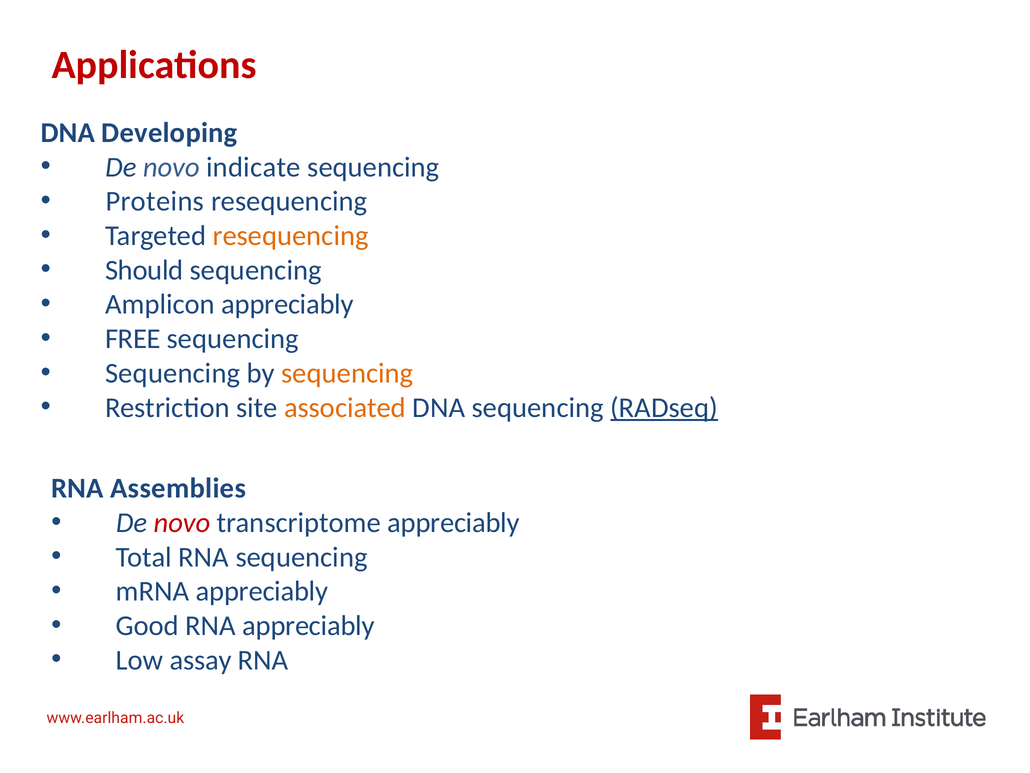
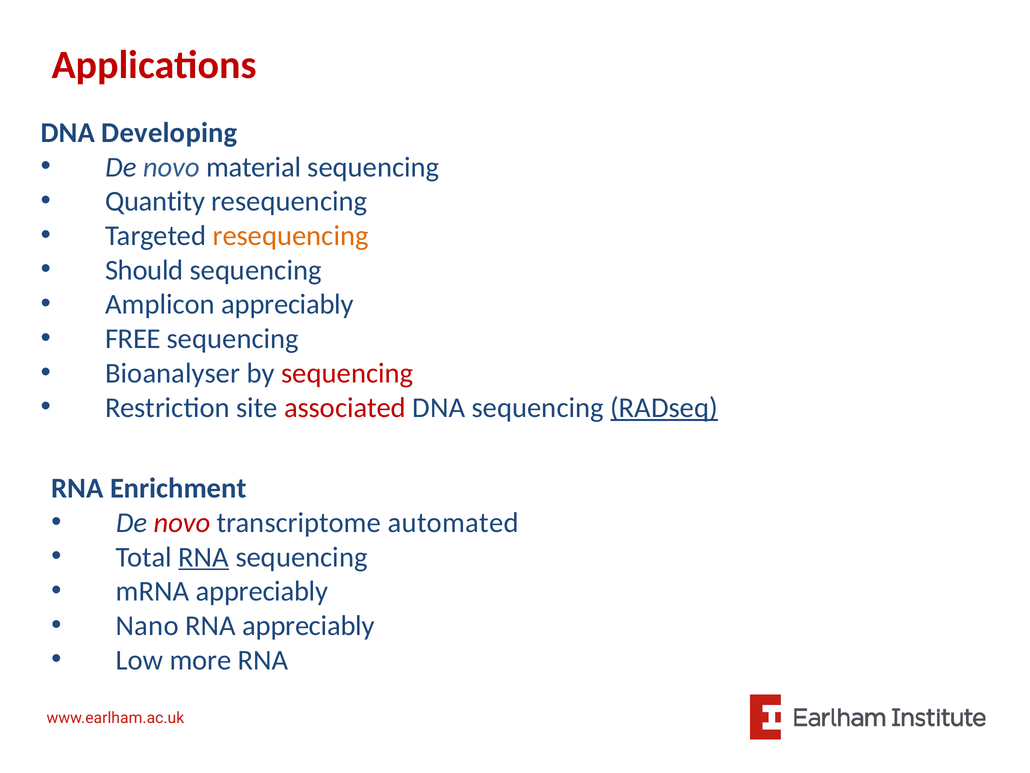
indicate: indicate -> material
Proteins: Proteins -> Quantity
Sequencing at (173, 373): Sequencing -> Bioanalyser
sequencing at (347, 373) colour: orange -> red
associated colour: orange -> red
Assemblies: Assemblies -> Enrichment
transcriptome appreciably: appreciably -> automated
RNA at (204, 557) underline: none -> present
Good: Good -> Nano
assay: assay -> more
